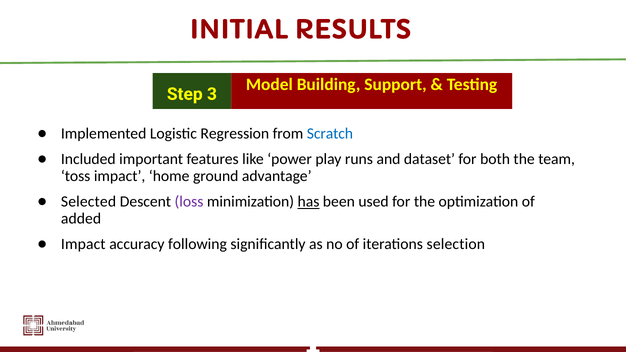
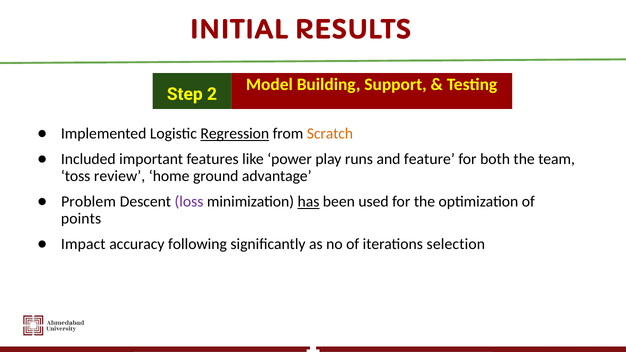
3: 3 -> 2
Regression underline: none -> present
Scratch colour: blue -> orange
dataset: dataset -> feature
toss impact: impact -> review
Selected: Selected -> Problem
added: added -> points
